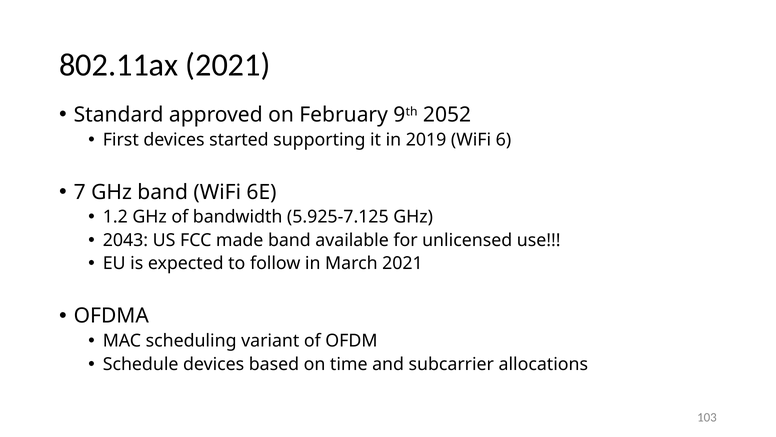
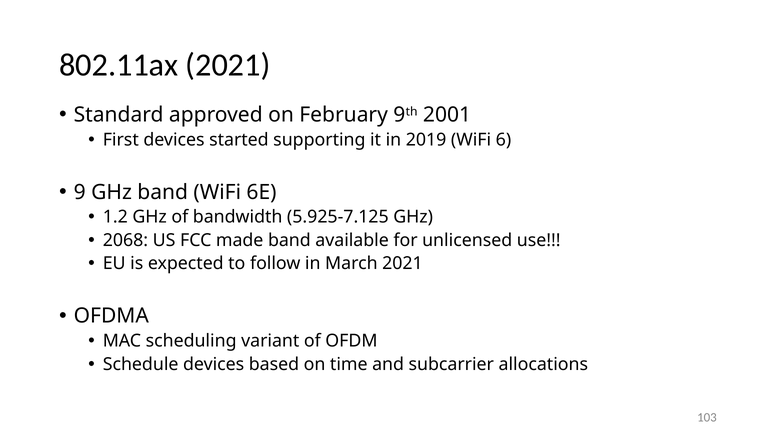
2052: 2052 -> 2001
7: 7 -> 9
2043: 2043 -> 2068
